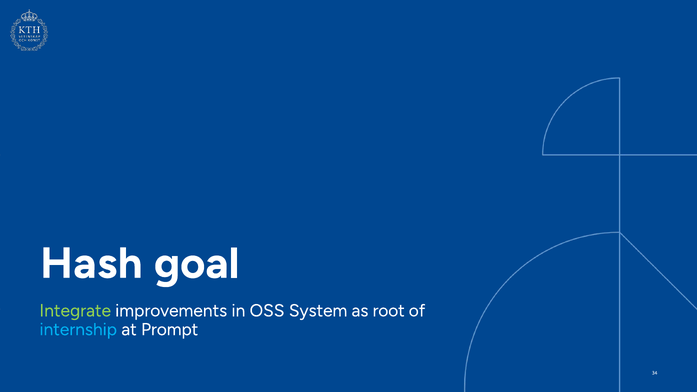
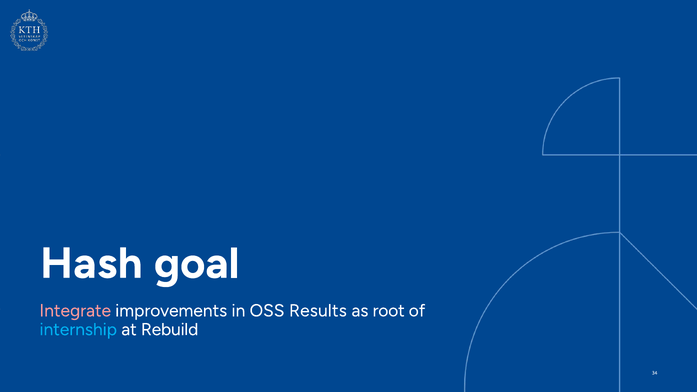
Integrate colour: light green -> pink
System: System -> Results
Prompt: Prompt -> Rebuild
